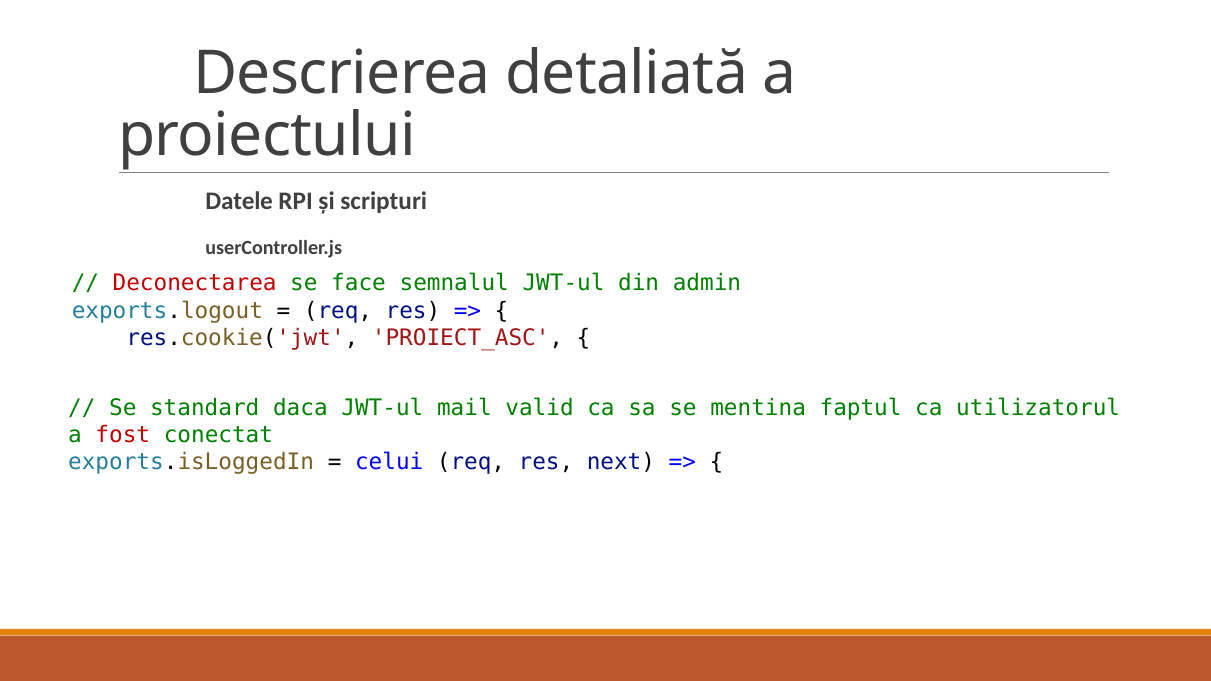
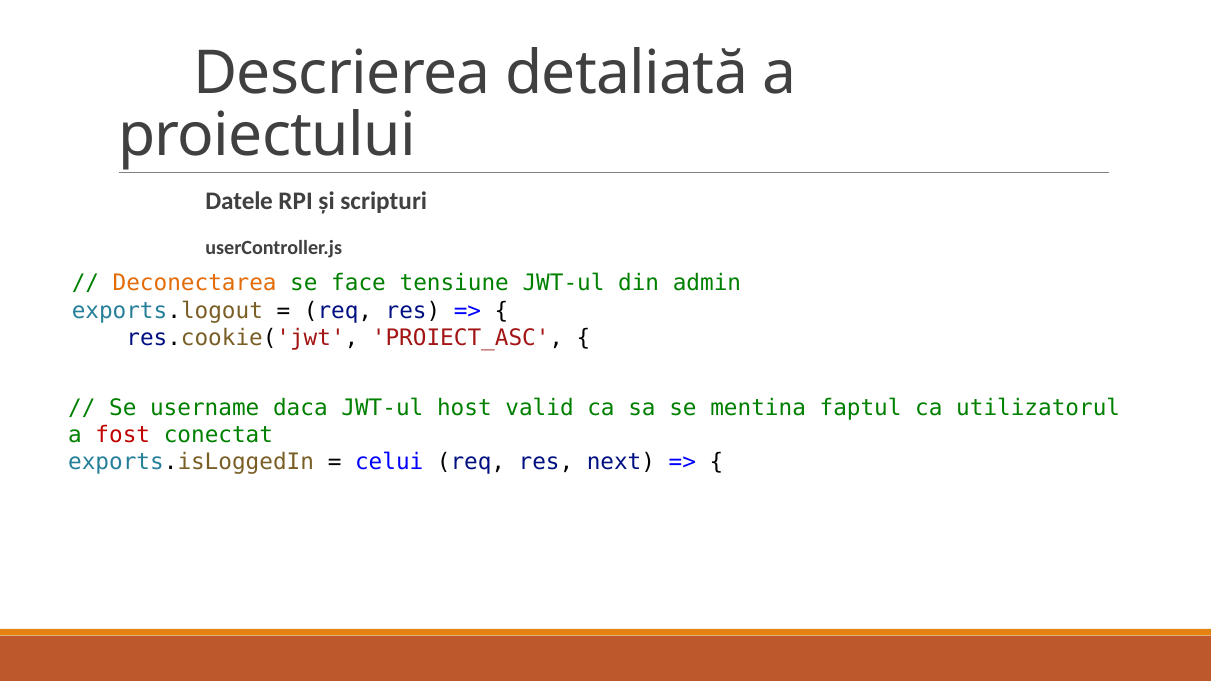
Deconectarea colour: red -> orange
semnalul: semnalul -> tensiune
standard: standard -> username
mail: mail -> host
